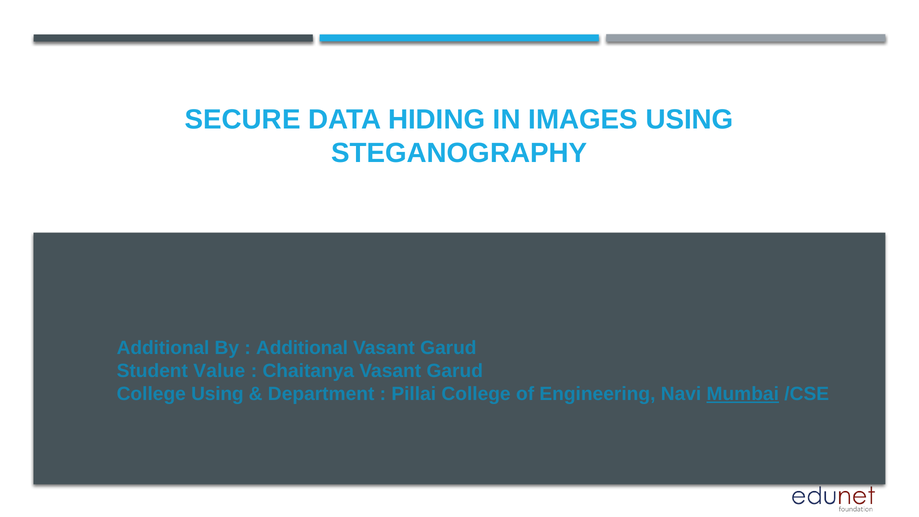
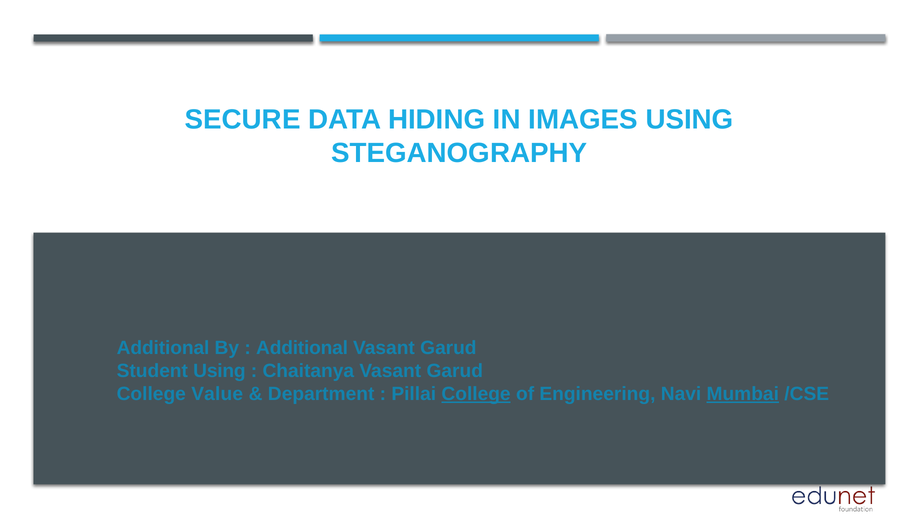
Student Value: Value -> Using
College Using: Using -> Value
College at (476, 394) underline: none -> present
